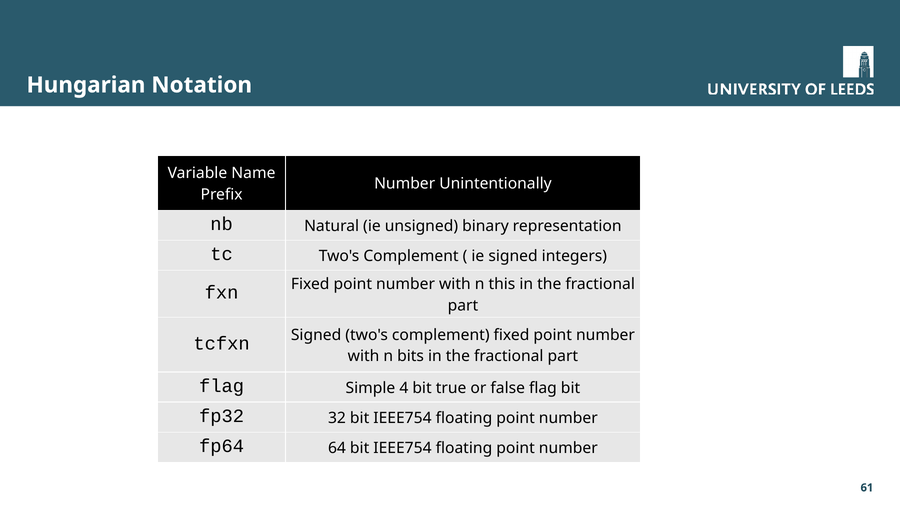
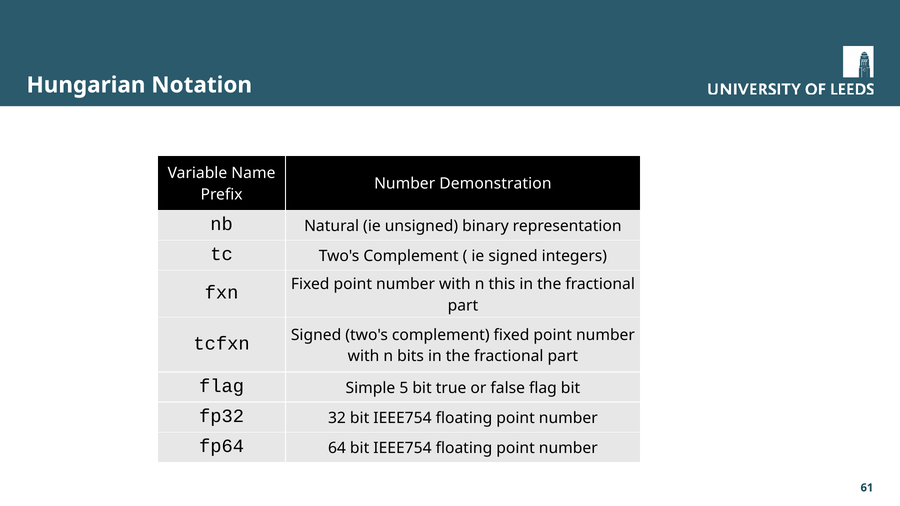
Unintentionally: Unintentionally -> Demonstration
4: 4 -> 5
